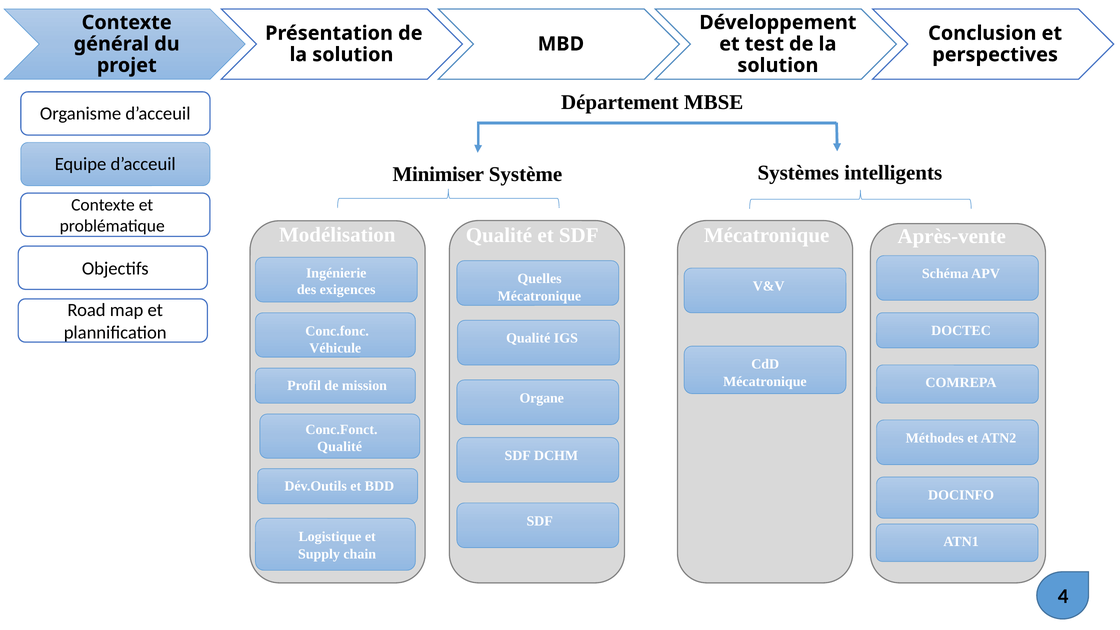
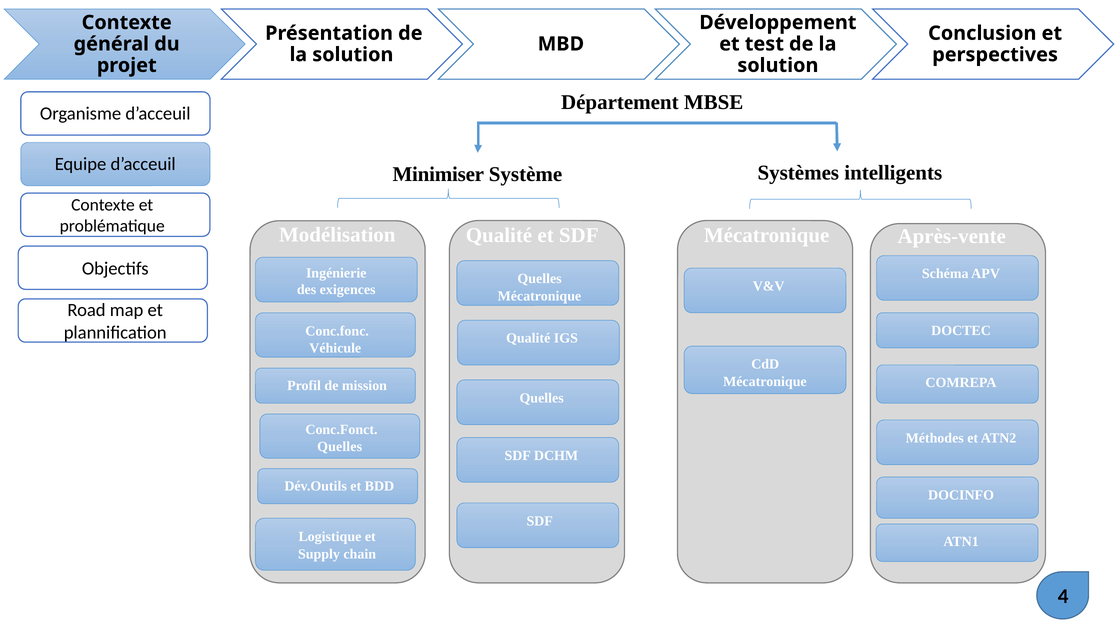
Organe at (542, 398): Organe -> Quelles
Qualité at (340, 447): Qualité -> Quelles
